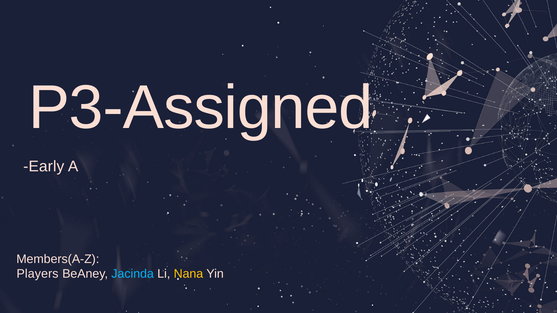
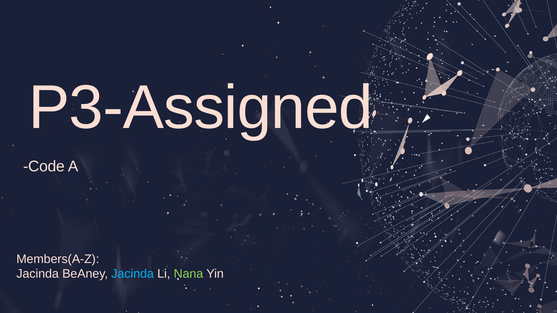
Early: Early -> Code
Players at (38, 274): Players -> Jacinda
Nana colour: yellow -> light green
